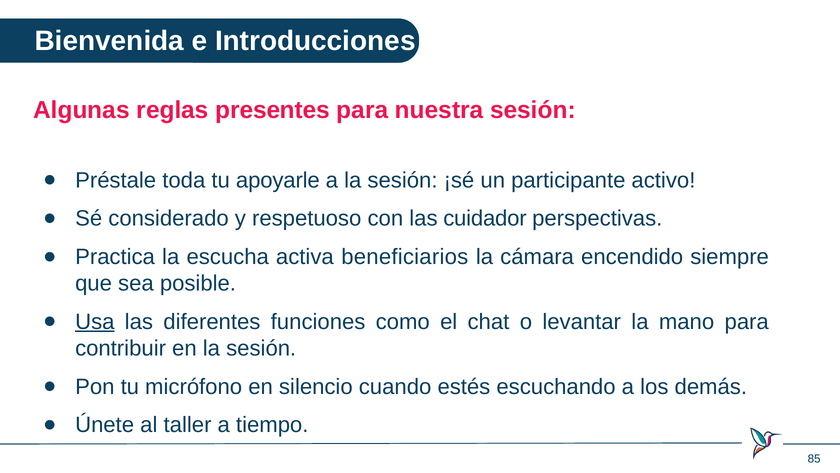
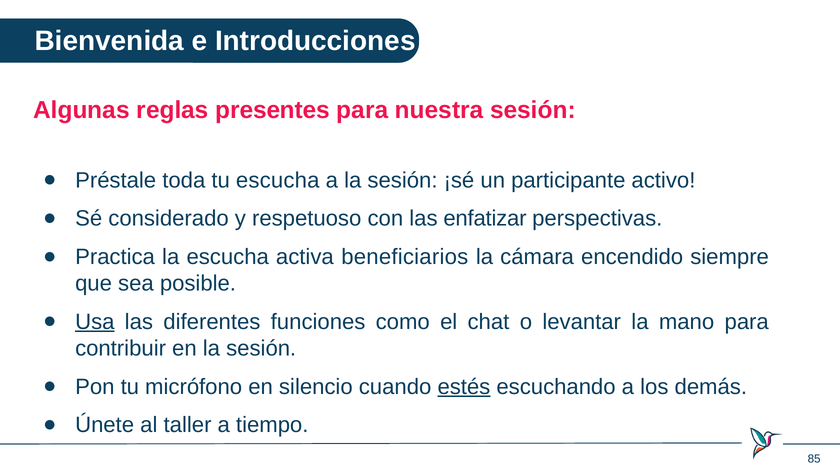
tu apoyarle: apoyarle -> escucha
cuidador: cuidador -> enfatizar
estés underline: none -> present
